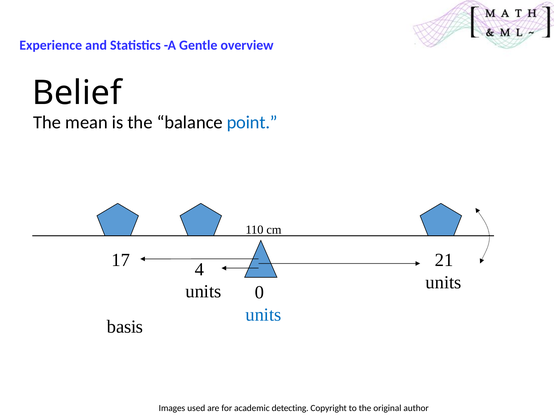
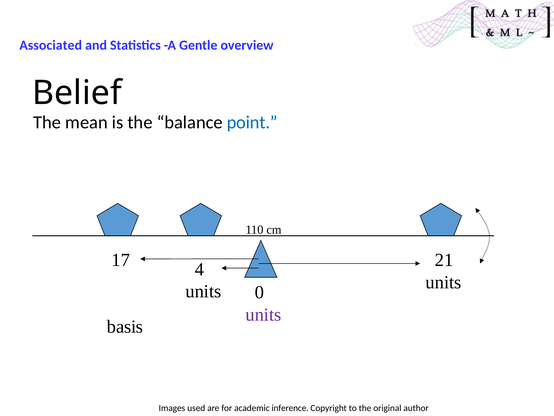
Experience: Experience -> Associated
units at (263, 314) colour: blue -> purple
detecting: detecting -> inference
